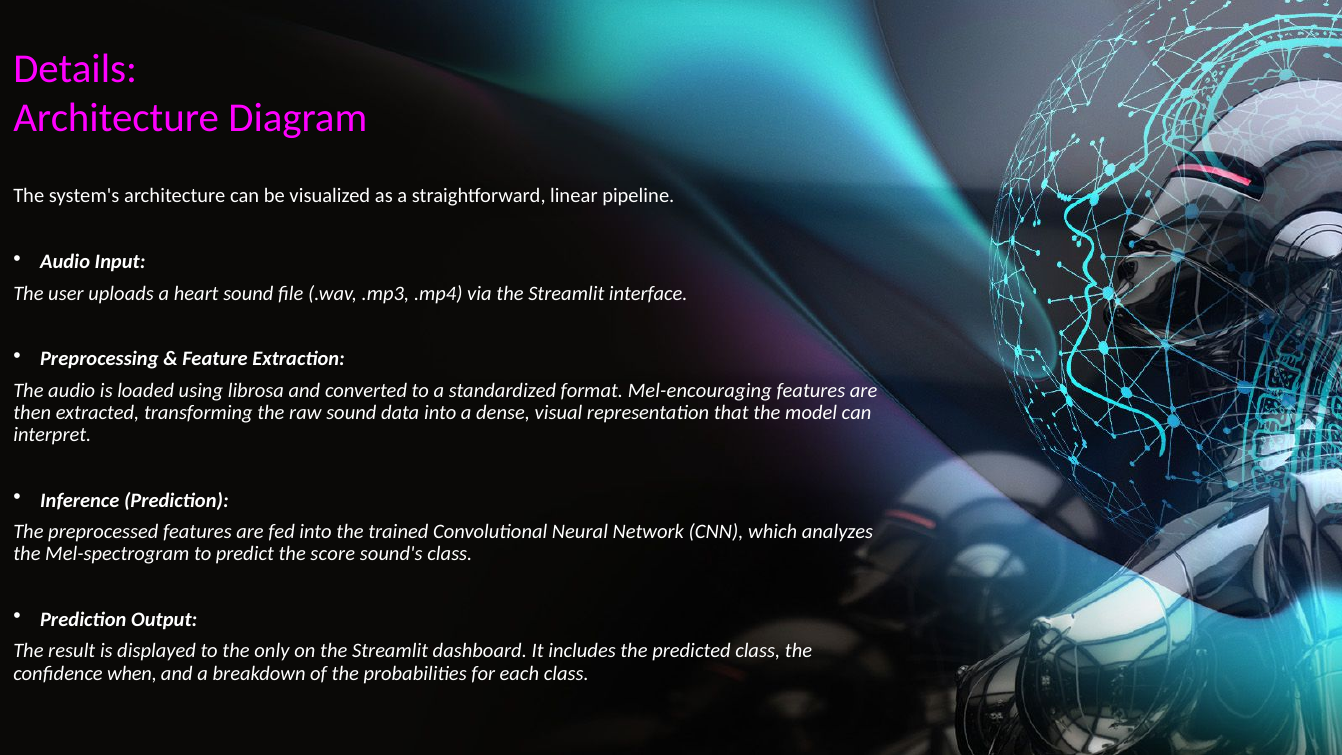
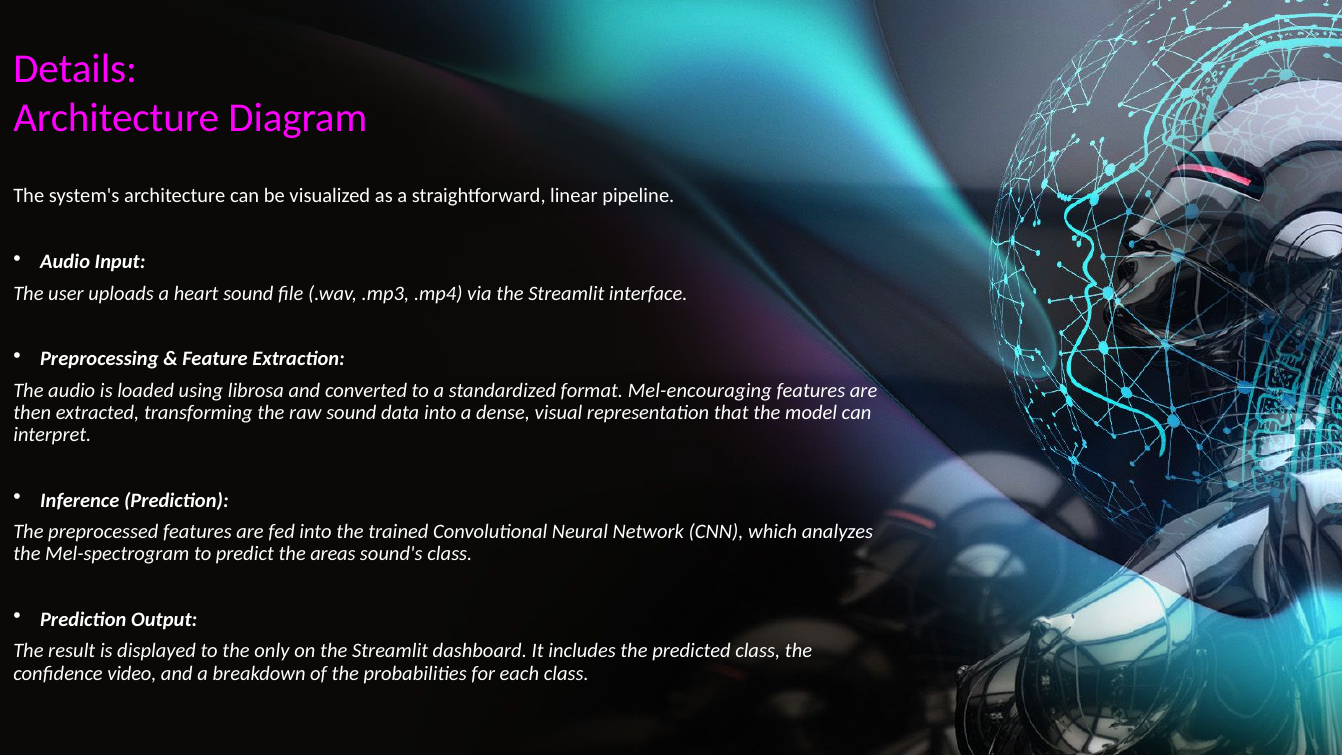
score: score -> areas
when: when -> video
